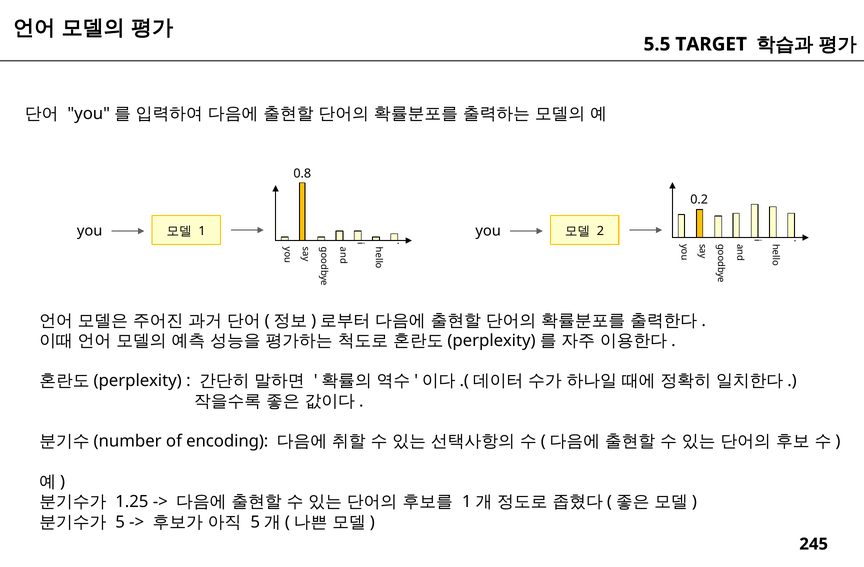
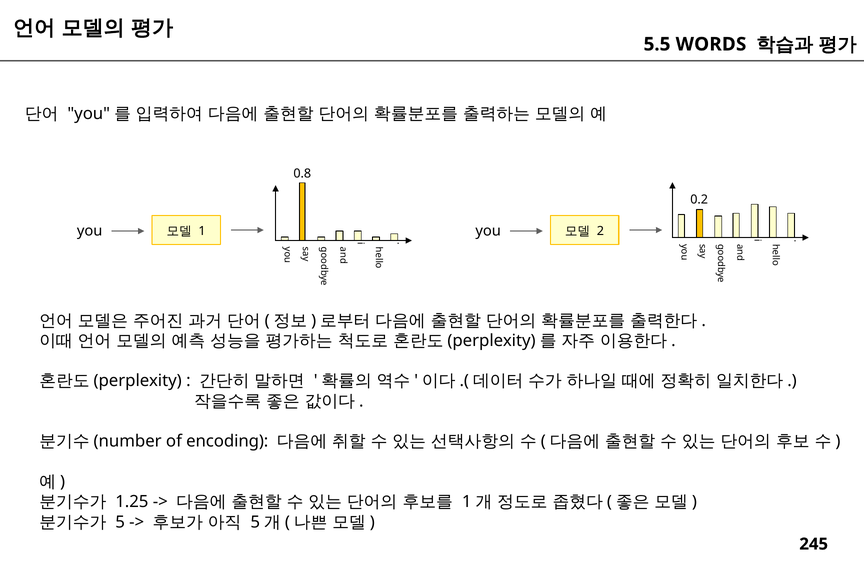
TARGET: TARGET -> WORDS
